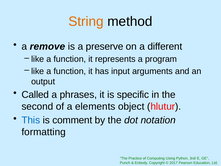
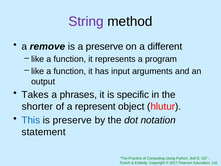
String colour: orange -> purple
Called: Called -> Takes
second: second -> shorter
elements: elements -> represent
is comment: comment -> preserve
formatting: formatting -> statement
